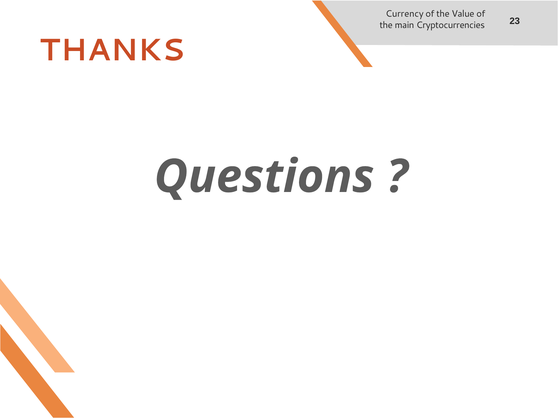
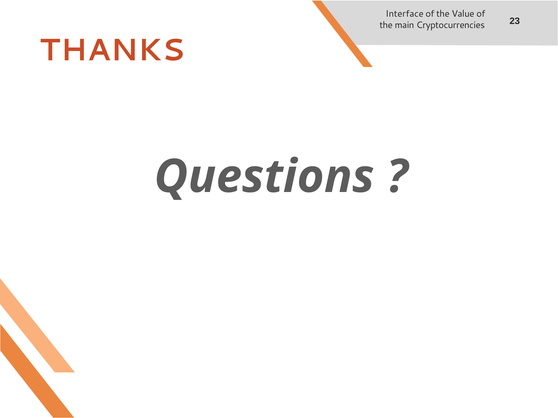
Currency: Currency -> Interface
